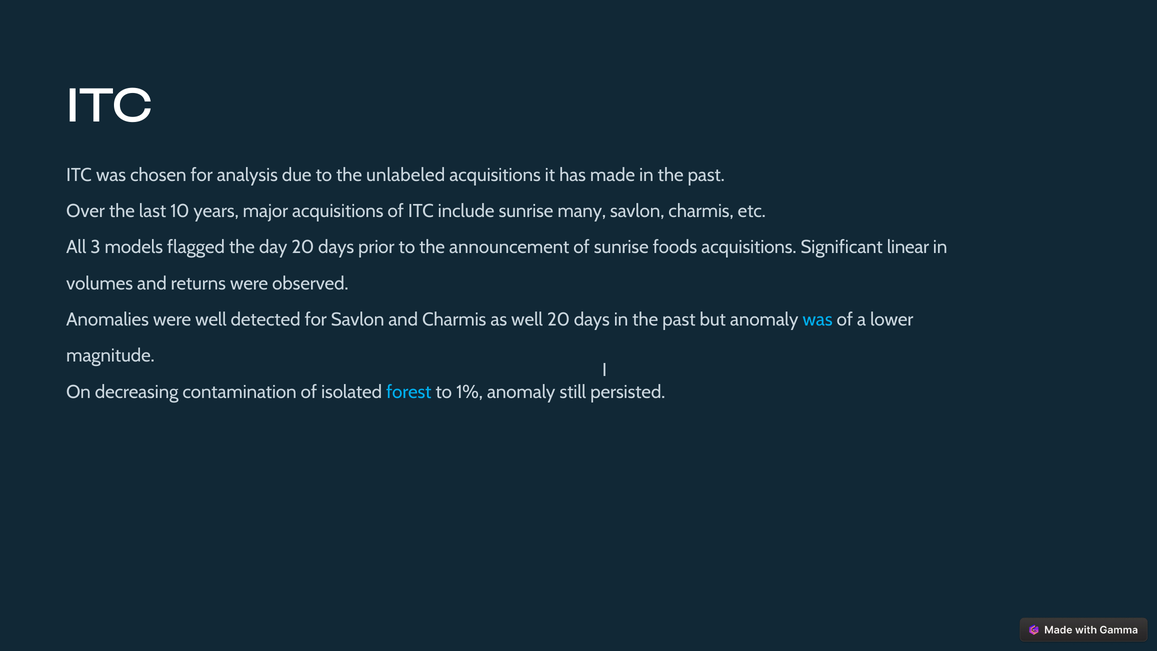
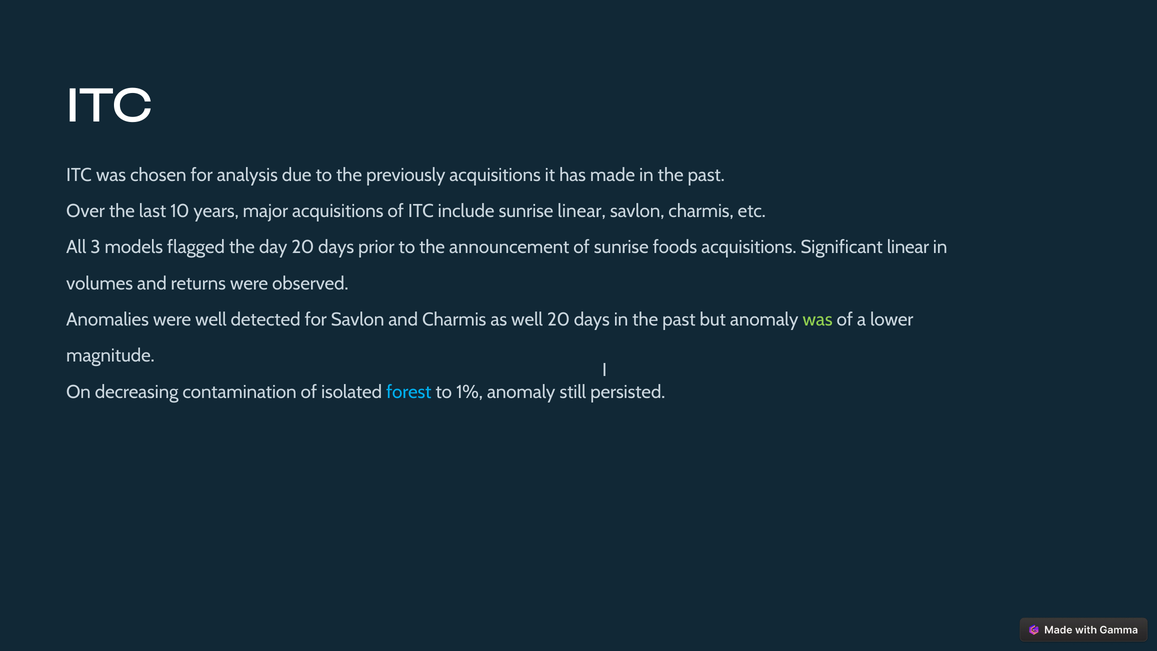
unlabeled: unlabeled -> previously
sunrise many: many -> linear
was at (818, 320) colour: light blue -> light green
